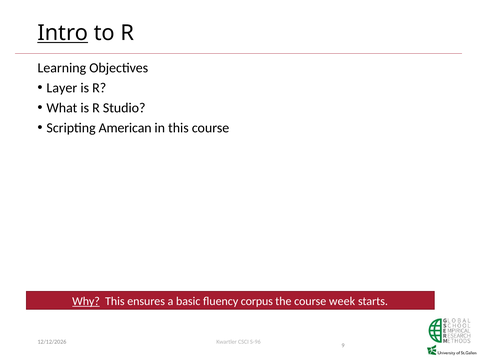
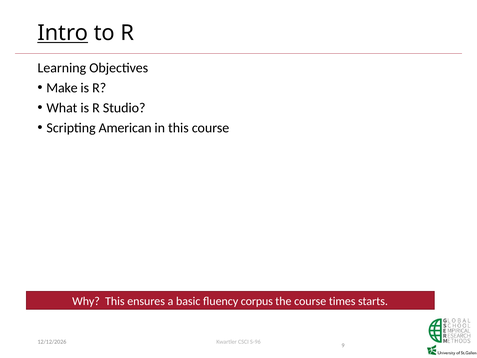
Layer: Layer -> Make
Why underline: present -> none
week: week -> times
